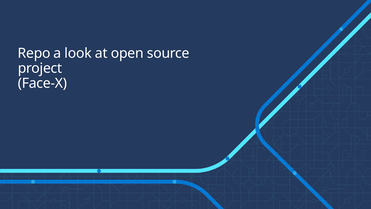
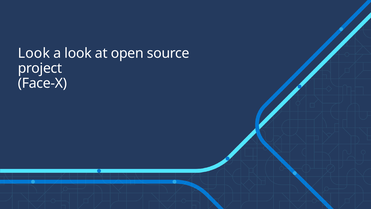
Repo at (34, 53): Repo -> Look
